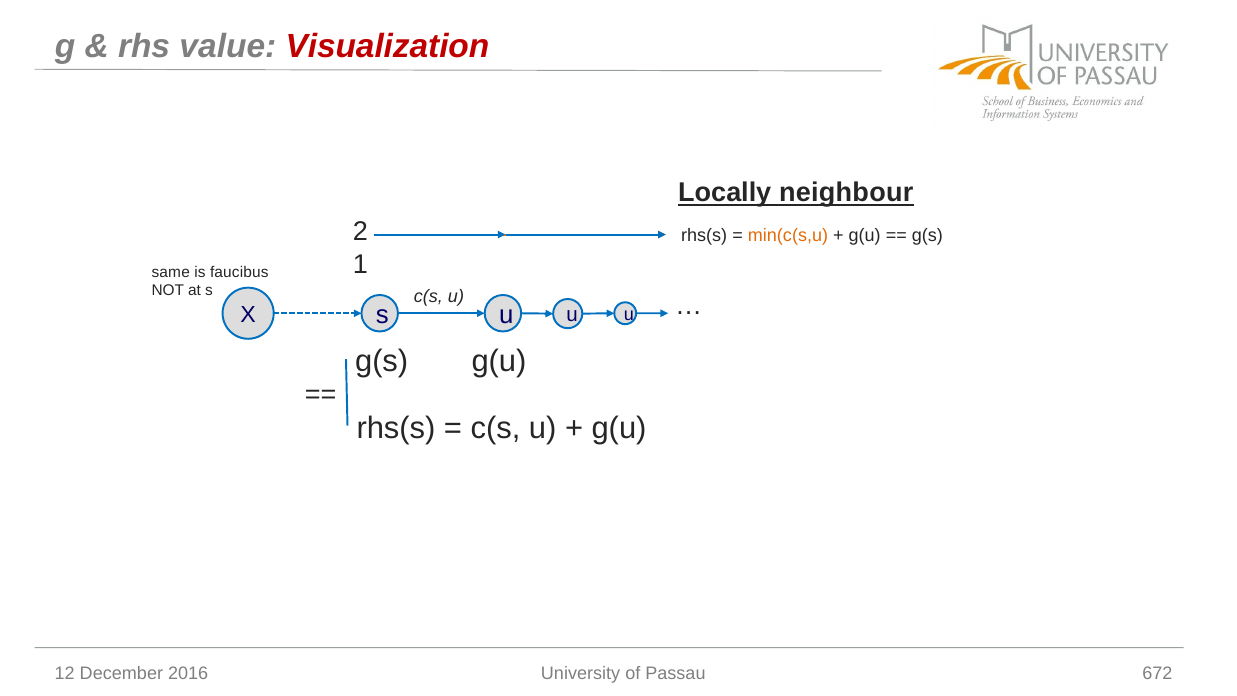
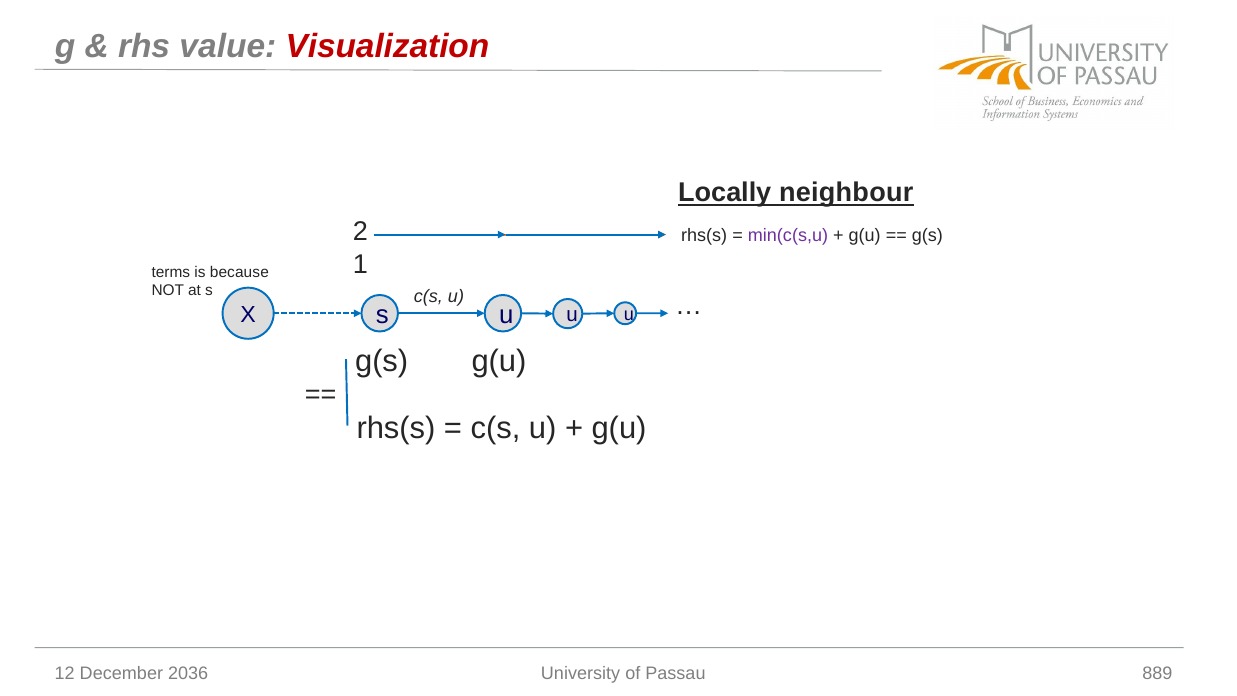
min(c(s,u colour: orange -> purple
same: same -> terms
faucibus: faucibus -> because
2016: 2016 -> 2036
672: 672 -> 889
